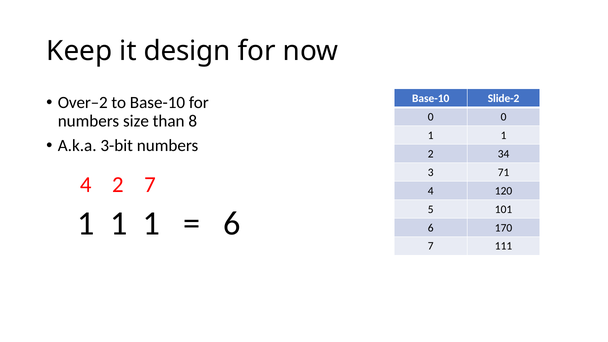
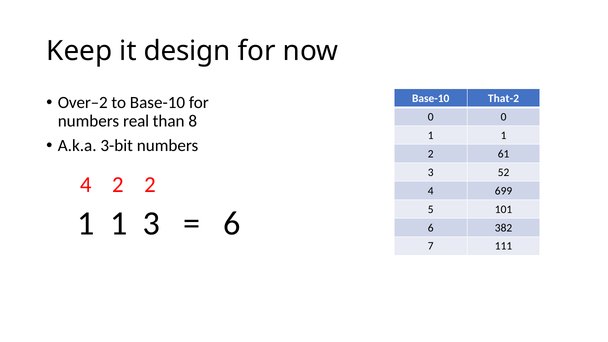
Slide-2: Slide-2 -> That-2
size: size -> real
34: 34 -> 61
71: 71 -> 52
2 7: 7 -> 2
120: 120 -> 699
1 1 1: 1 -> 3
170: 170 -> 382
